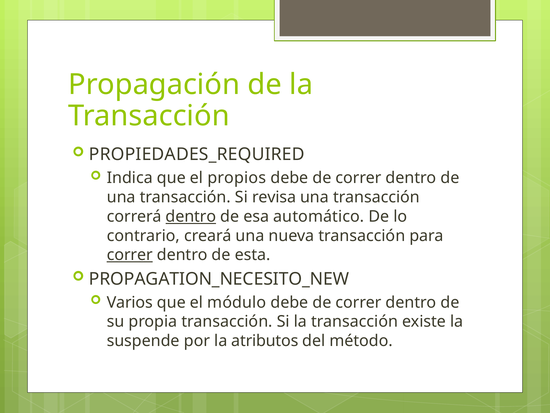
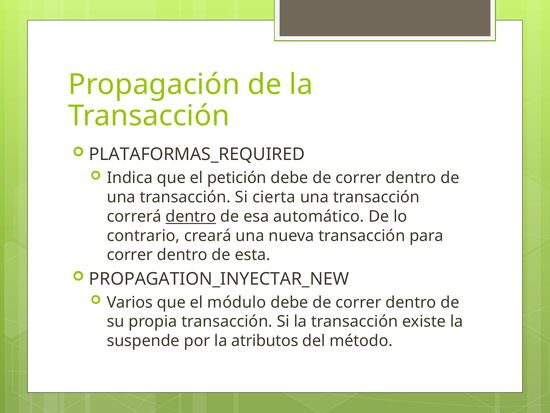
PROPIEDADES_REQUIRED: PROPIEDADES_REQUIRED -> PLATAFORMAS_REQUIRED
propios: propios -> petición
revisa: revisa -> cierta
correr at (130, 255) underline: present -> none
PROPAGATION_NECESITO_NEW: PROPAGATION_NECESITO_NEW -> PROPAGATION_INYECTAR_NEW
